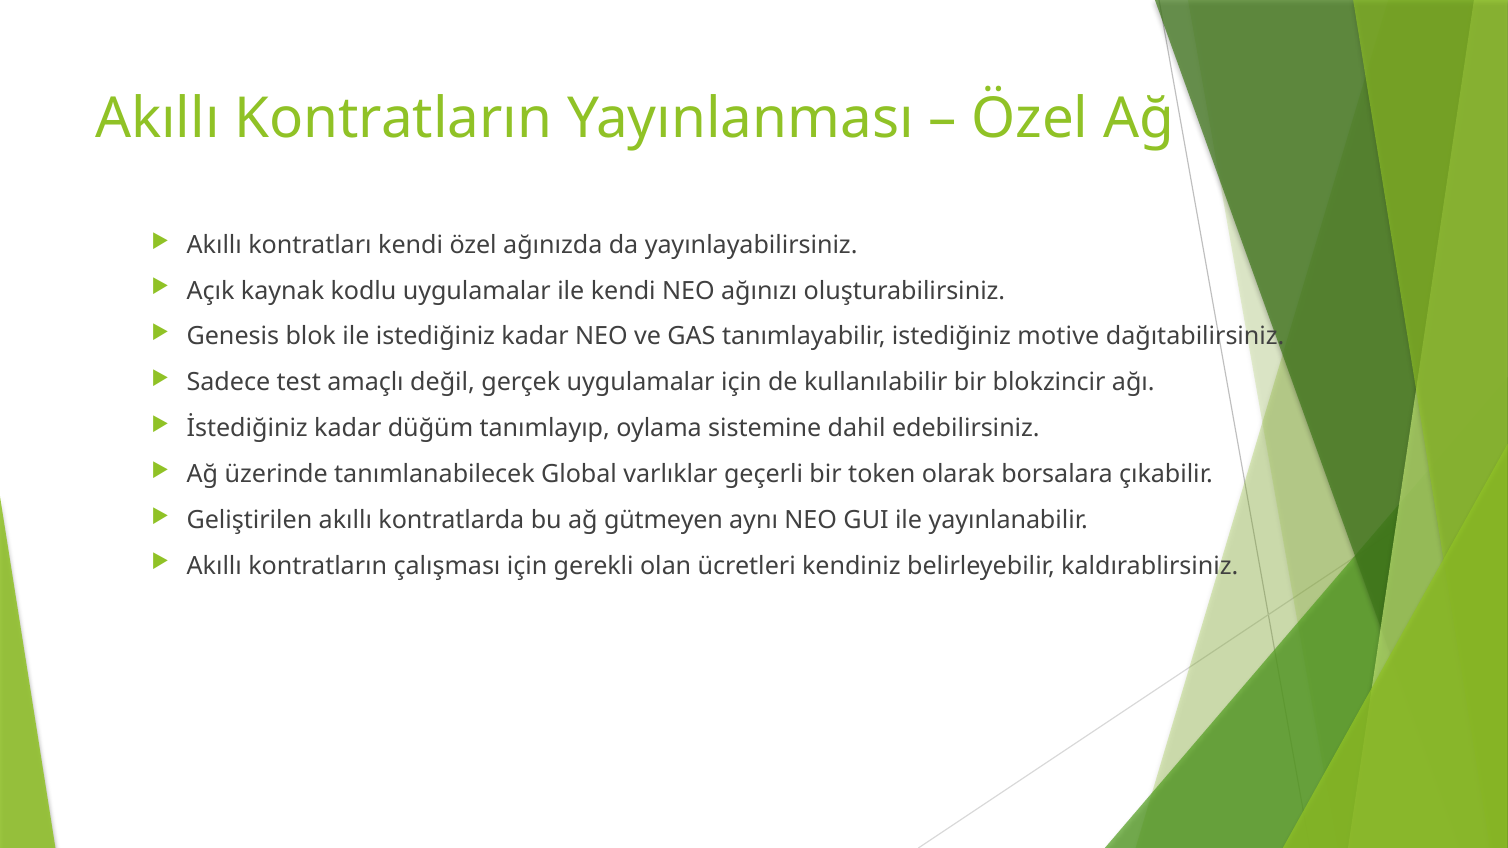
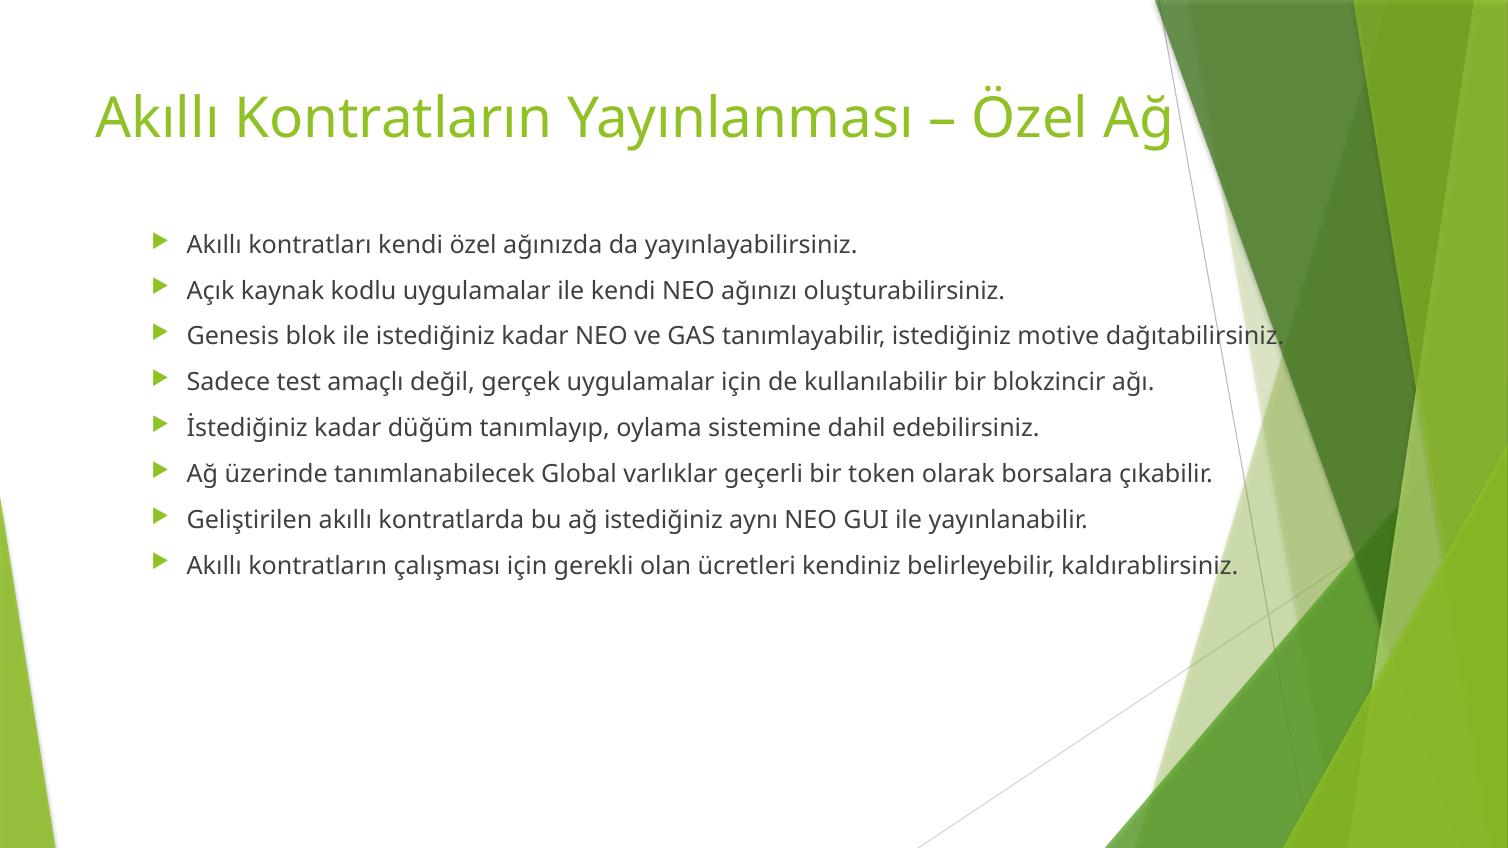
ağ gütmeyen: gütmeyen -> istediğiniz
